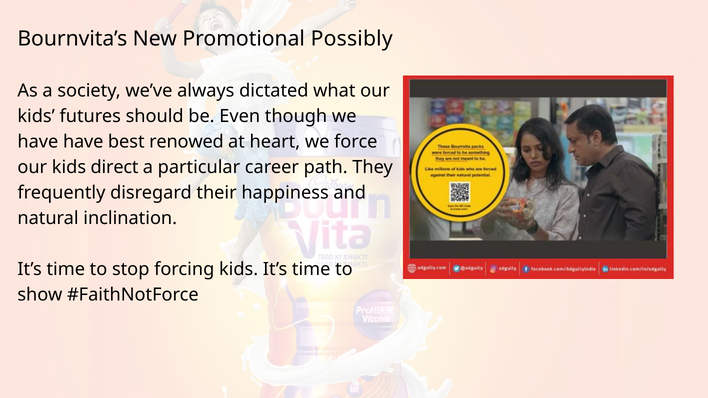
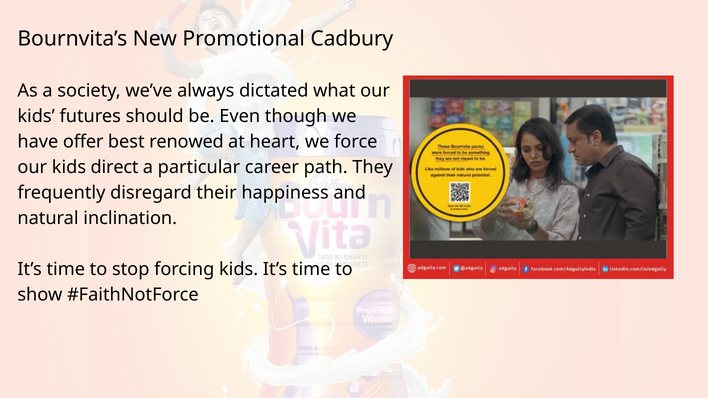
Possibly: Possibly -> Cadbury
have have: have -> offer
